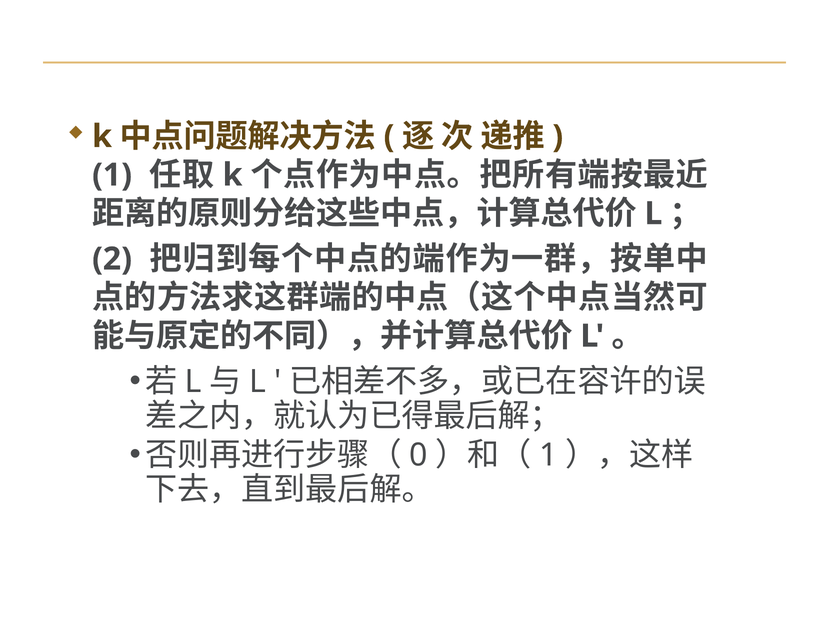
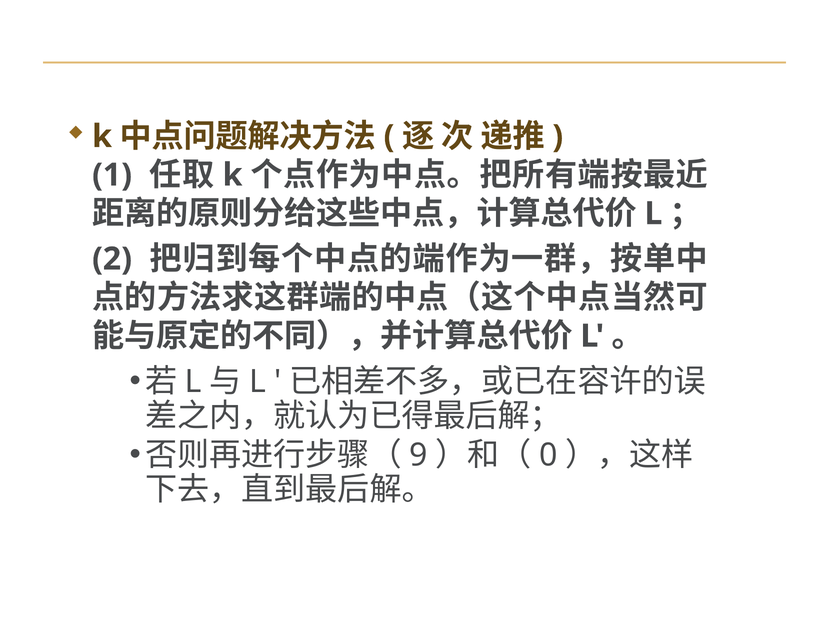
0: 0 -> 9
1 at (548, 455): 1 -> 0
